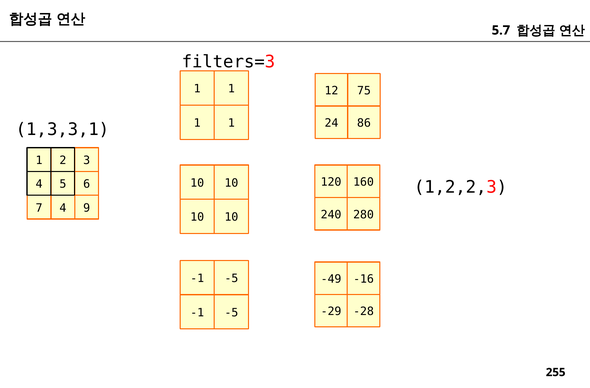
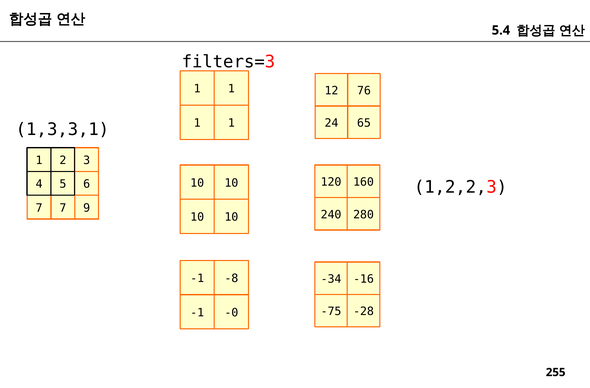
5.7: 5.7 -> 5.4
75: 75 -> 76
86: 86 -> 65
7 4: 4 -> 7
-5 at (231, 278): -5 -> -8
-49: -49 -> -34
-29: -29 -> -75
-5 at (231, 312): -5 -> -0
